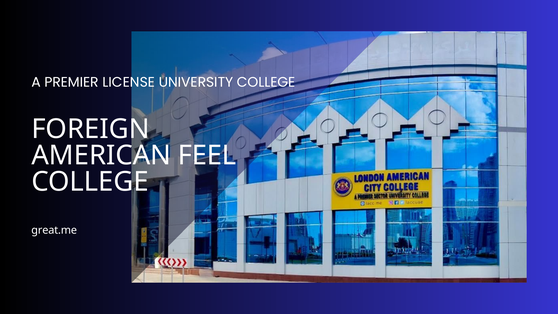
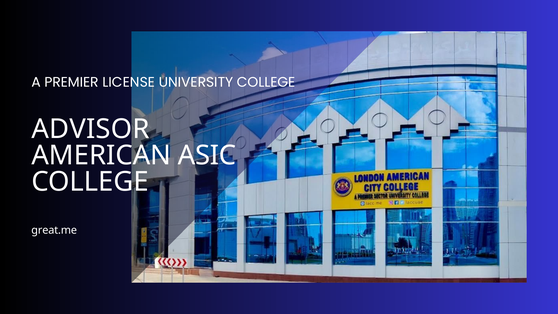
FOREIGN: FOREIGN -> ADVISOR
FEEL: FEEL -> ASIC
